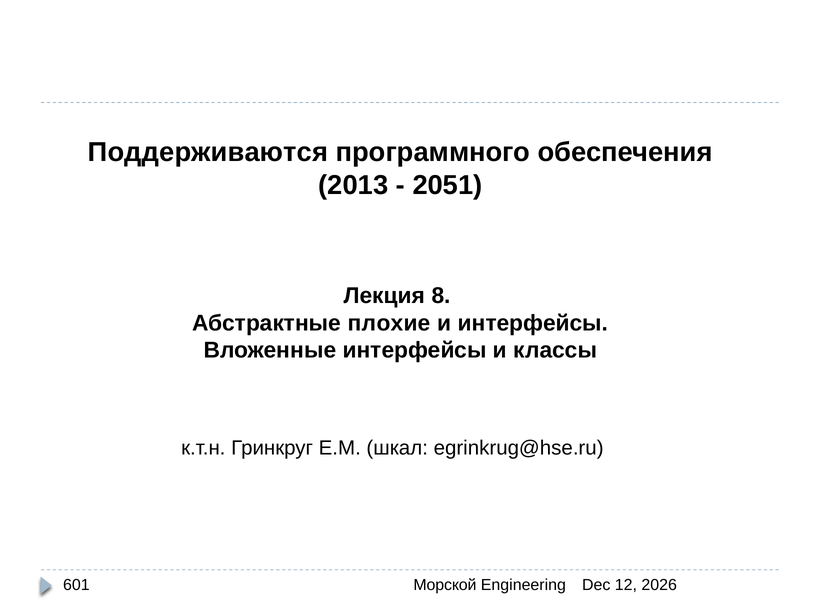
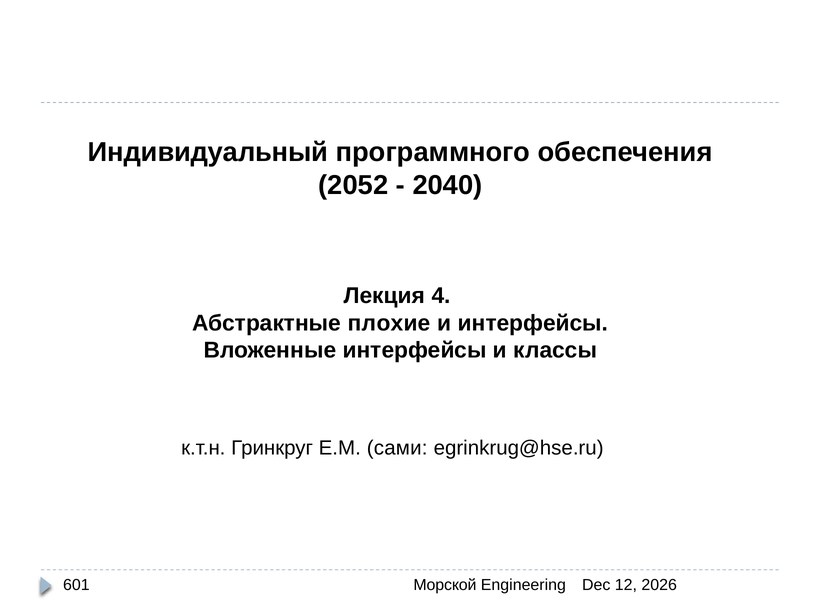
Поддерживаются: Поддерживаются -> Индивидуальный
2013: 2013 -> 2052
2051: 2051 -> 2040
8: 8 -> 4
шкал: шкал -> сами
